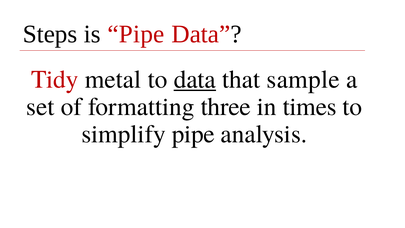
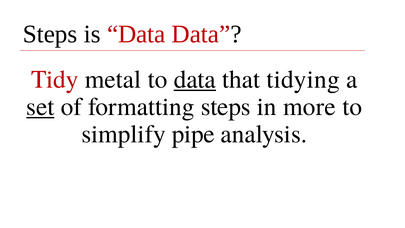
is Pipe: Pipe -> Data
sample: sample -> tidying
set underline: none -> present
formatting three: three -> steps
times: times -> more
